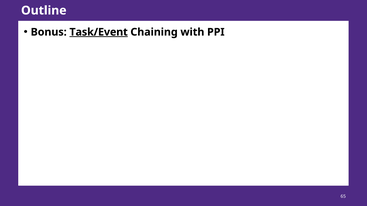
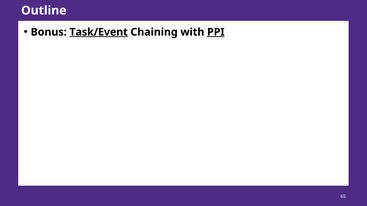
PPI underline: none -> present
